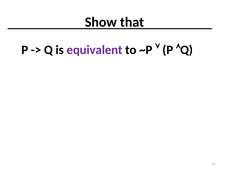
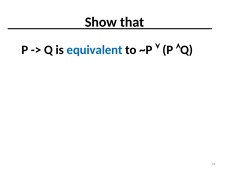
equivalent colour: purple -> blue
